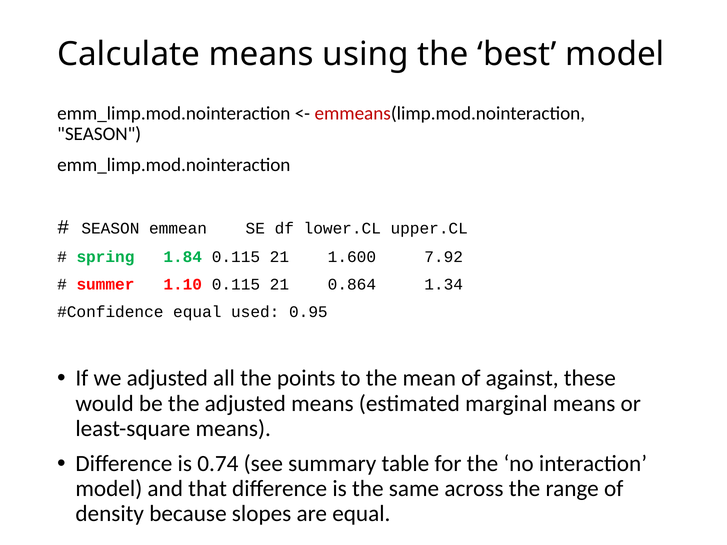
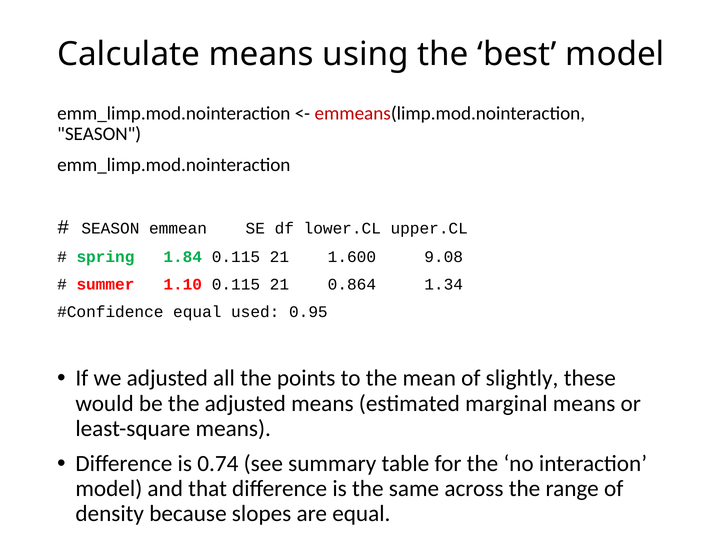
7.92: 7.92 -> 9.08
against: against -> slightly
